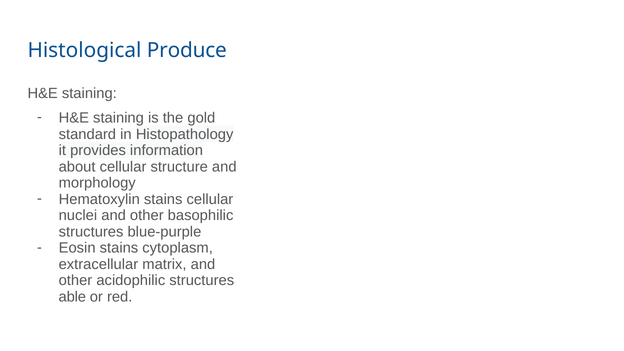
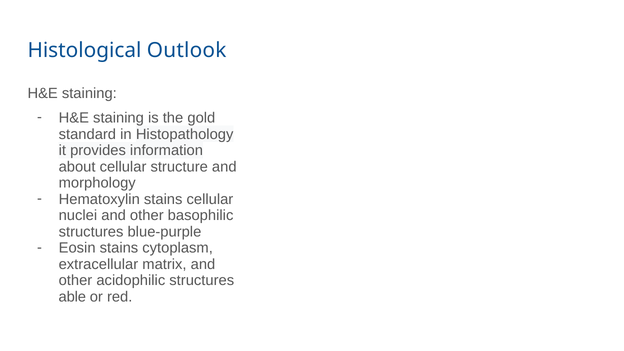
Produce: Produce -> Outlook
